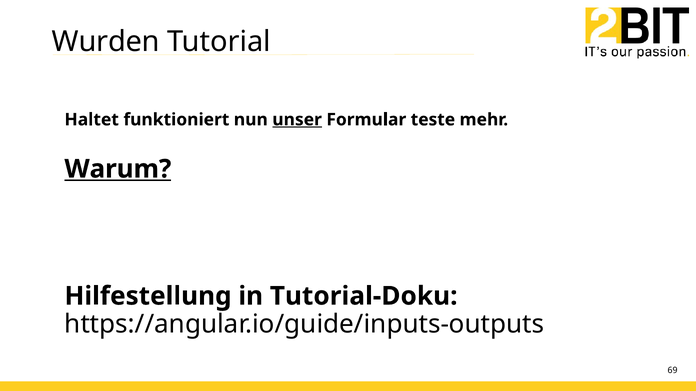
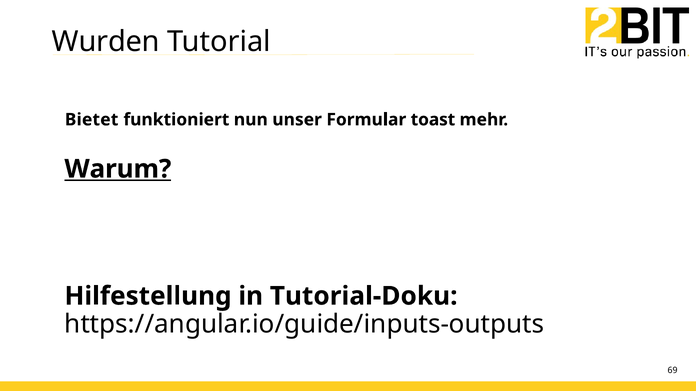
Haltet: Haltet -> Bietet
unser underline: present -> none
teste: teste -> toast
